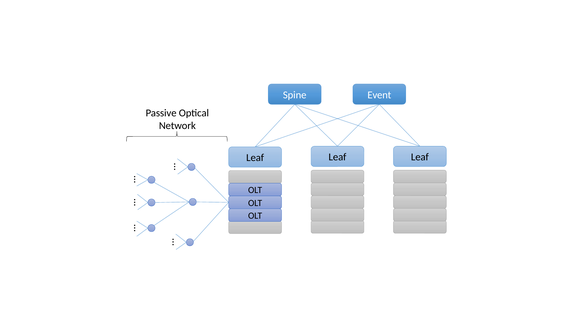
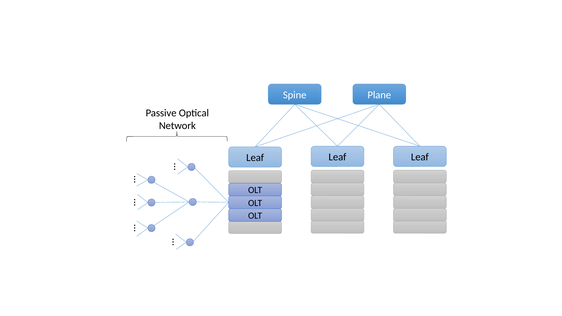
Event: Event -> Plane
